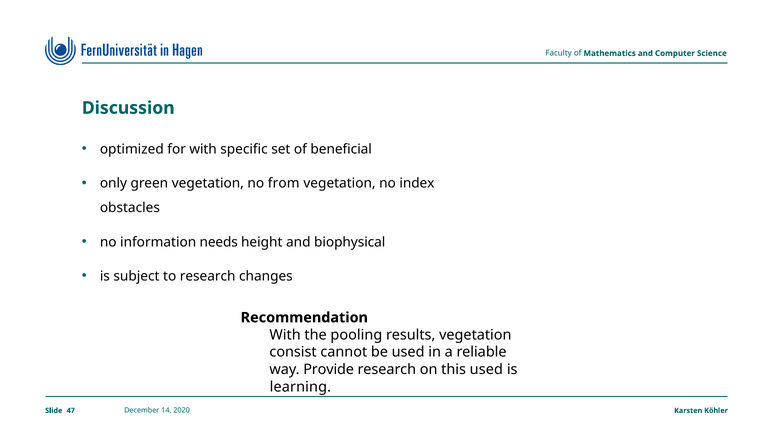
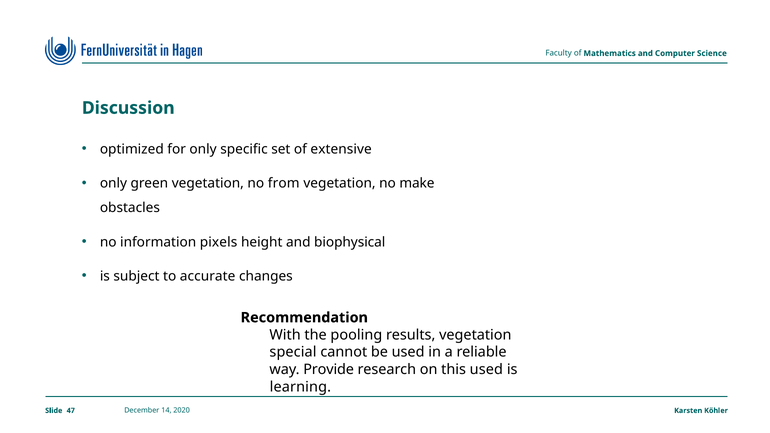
for with: with -> only
beneficial: beneficial -> extensive
index: index -> make
needs: needs -> pixels
to research: research -> accurate
consist: consist -> special
